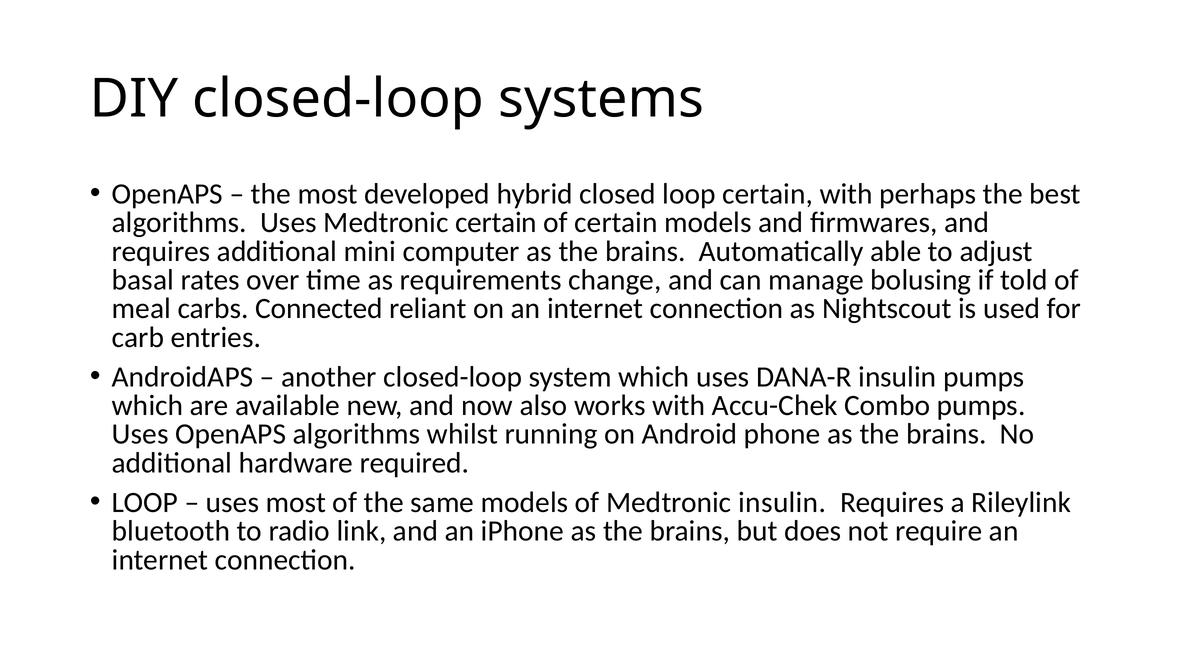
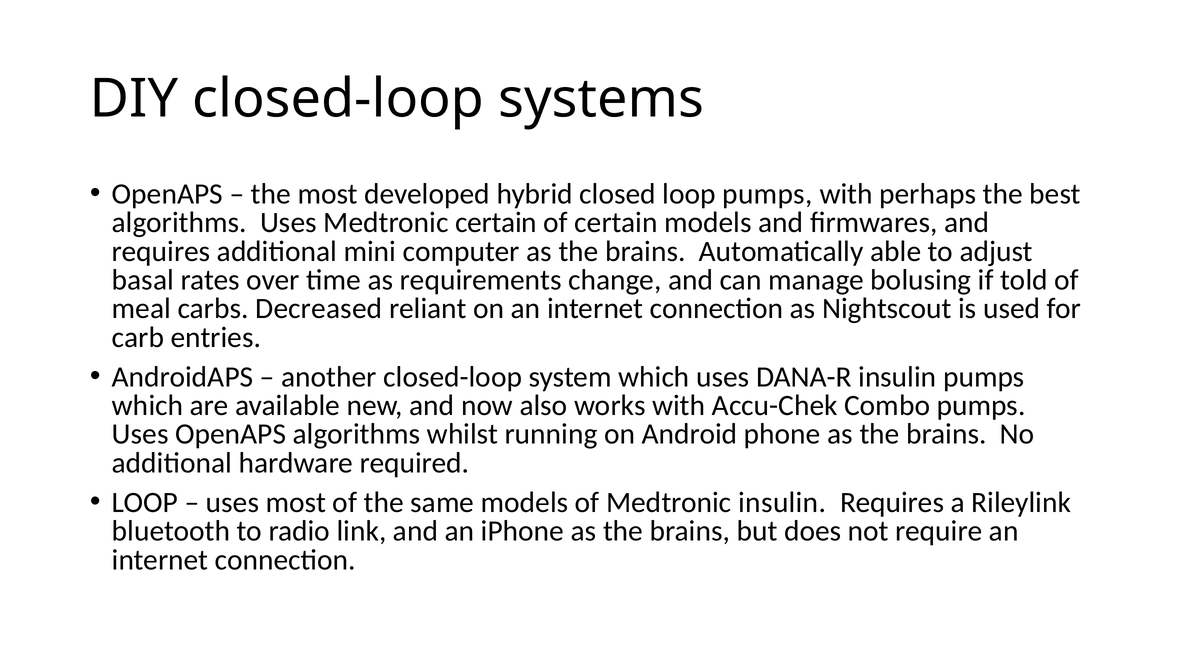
loop certain: certain -> pumps
Connected: Connected -> Decreased
